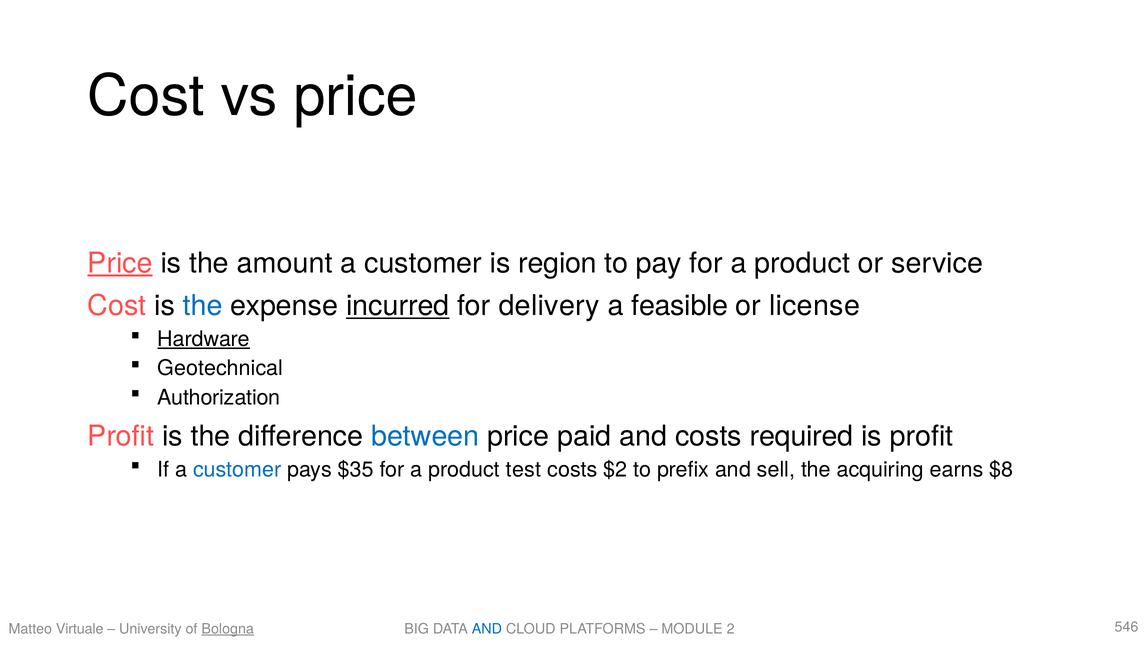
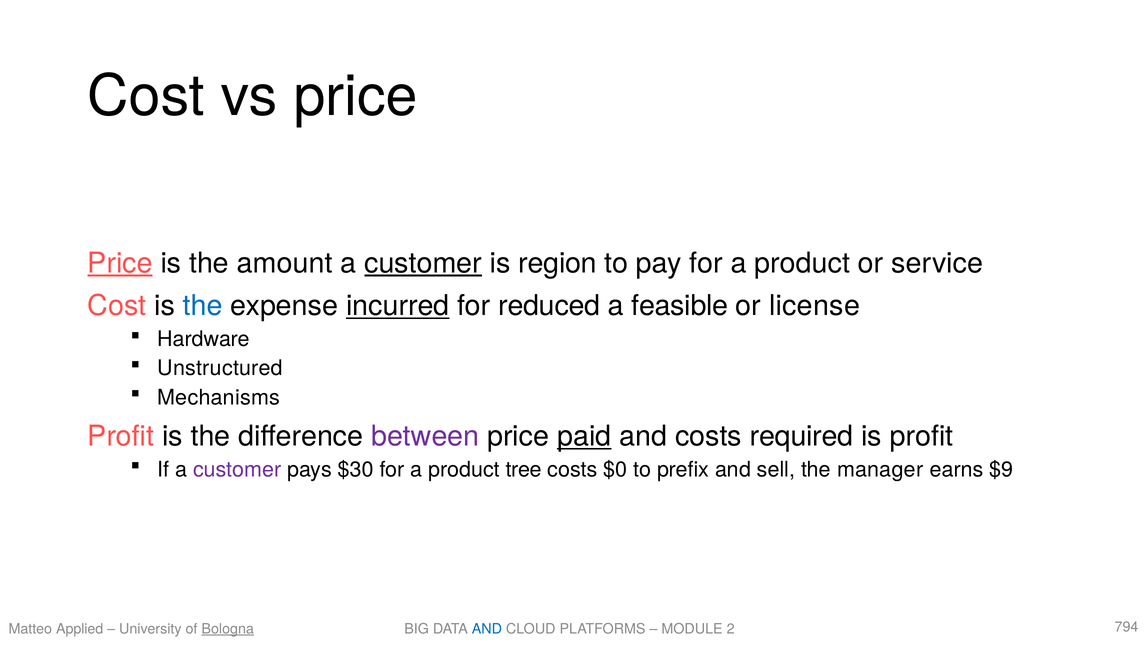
customer at (423, 263) underline: none -> present
delivery: delivery -> reduced
Hardware underline: present -> none
Geotechnical: Geotechnical -> Unstructured
Authorization: Authorization -> Mechanisms
between colour: blue -> purple
paid underline: none -> present
customer at (237, 470) colour: blue -> purple
$35: $35 -> $30
test: test -> tree
$2: $2 -> $0
acquiring: acquiring -> manager
$8: $8 -> $9
Virtuale: Virtuale -> Applied
546: 546 -> 794
